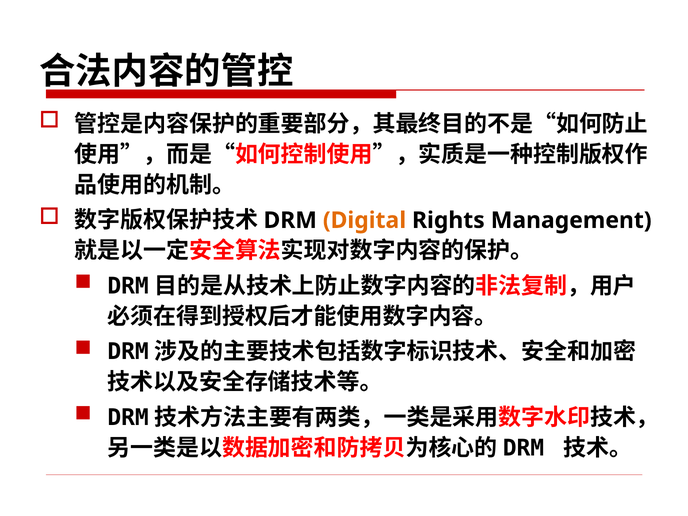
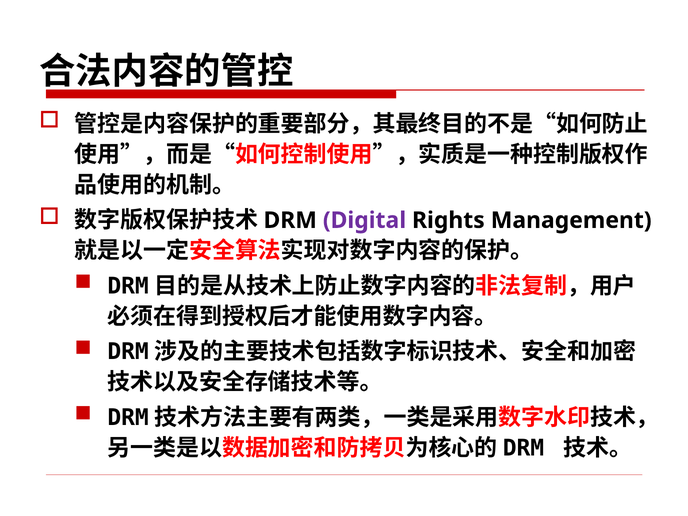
Digital colour: orange -> purple
